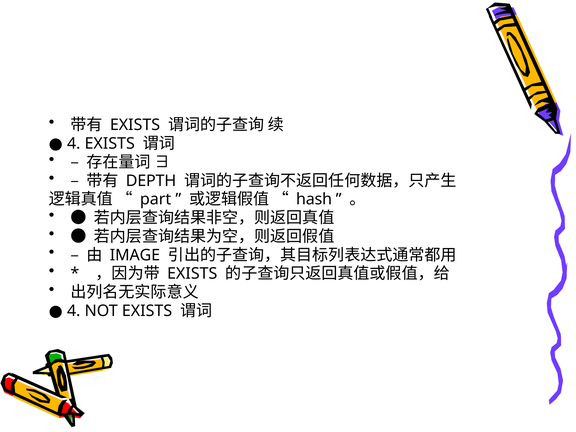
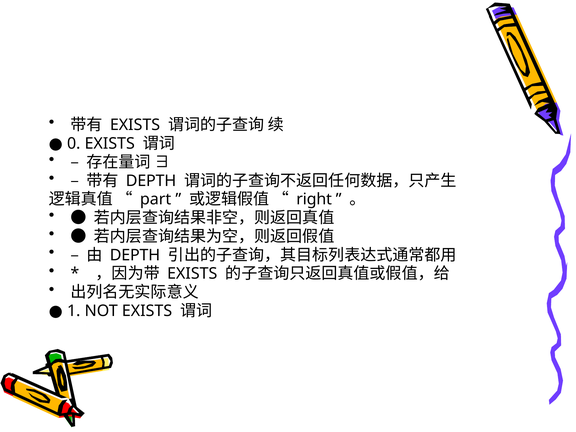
4 at (74, 144): 4 -> 0
hash: hash -> right
IMAGE at (135, 255): IMAGE -> DEPTH
4 at (74, 311): 4 -> 1
